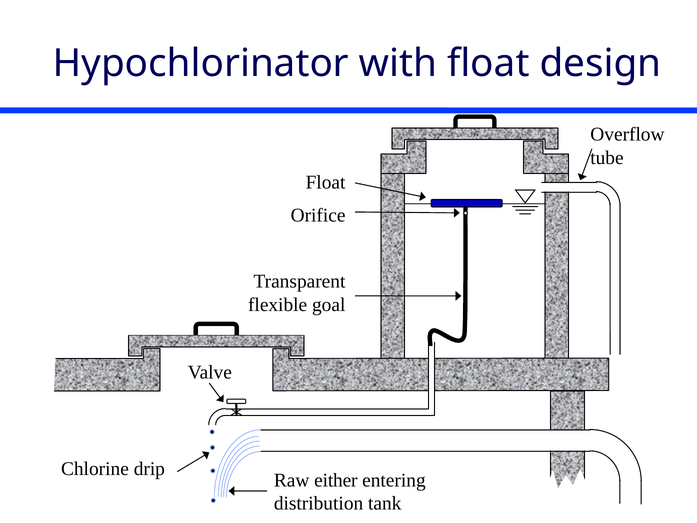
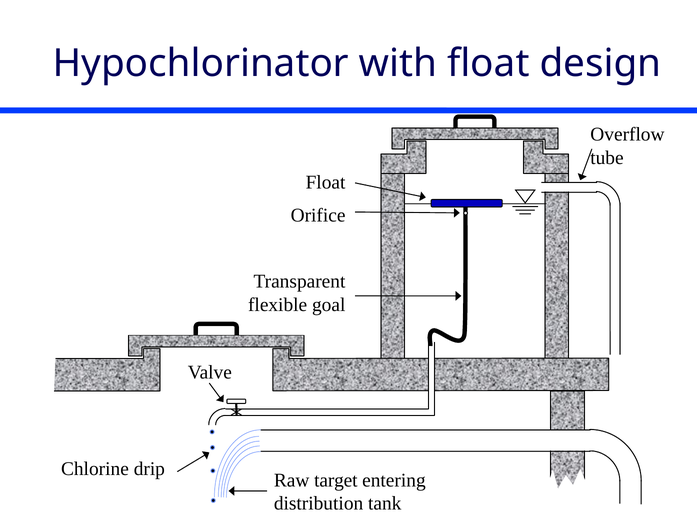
either: either -> target
